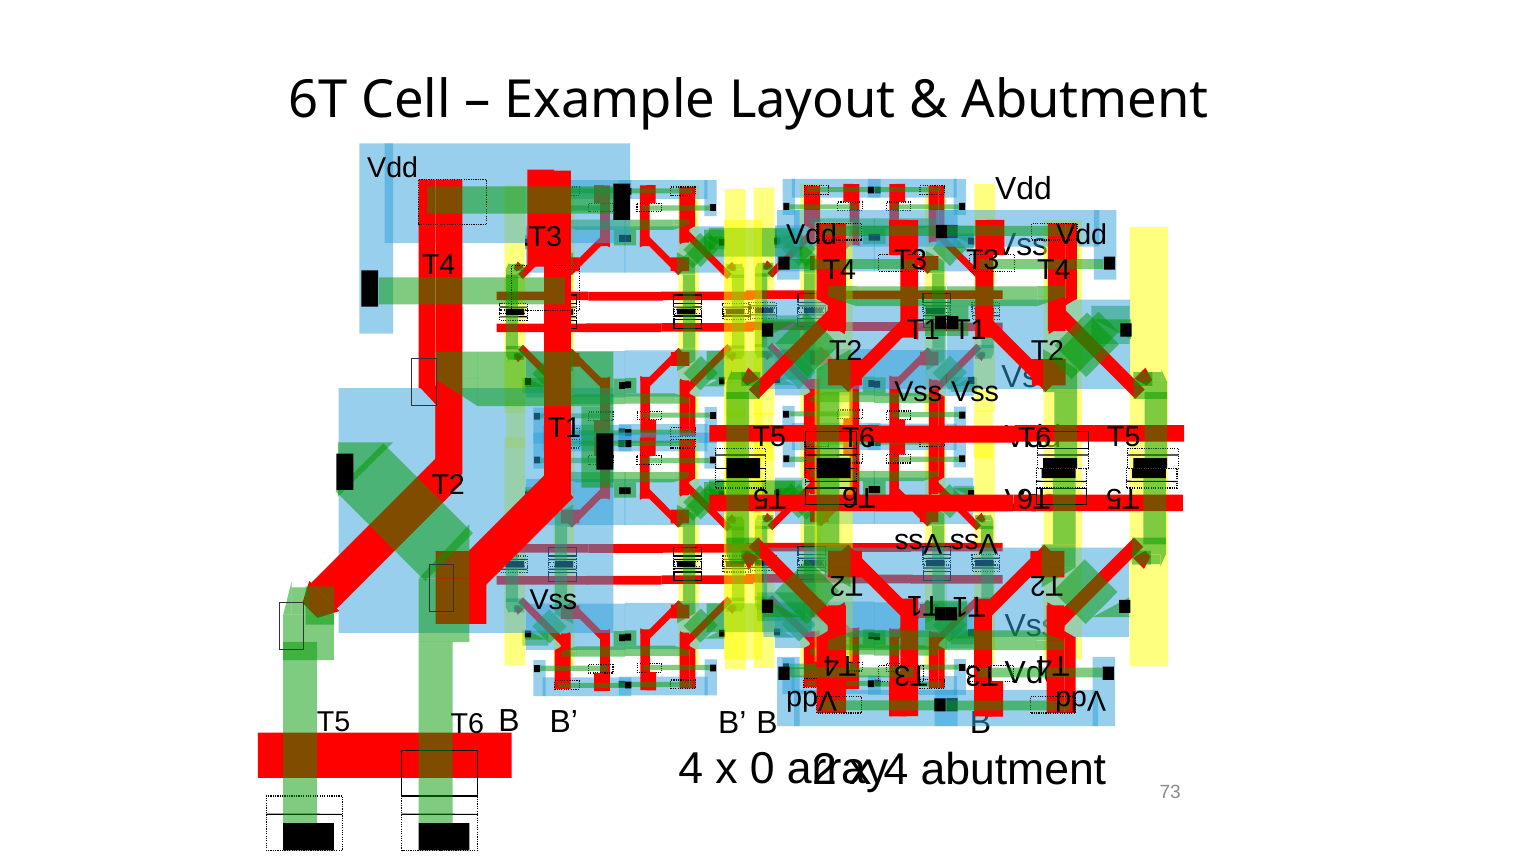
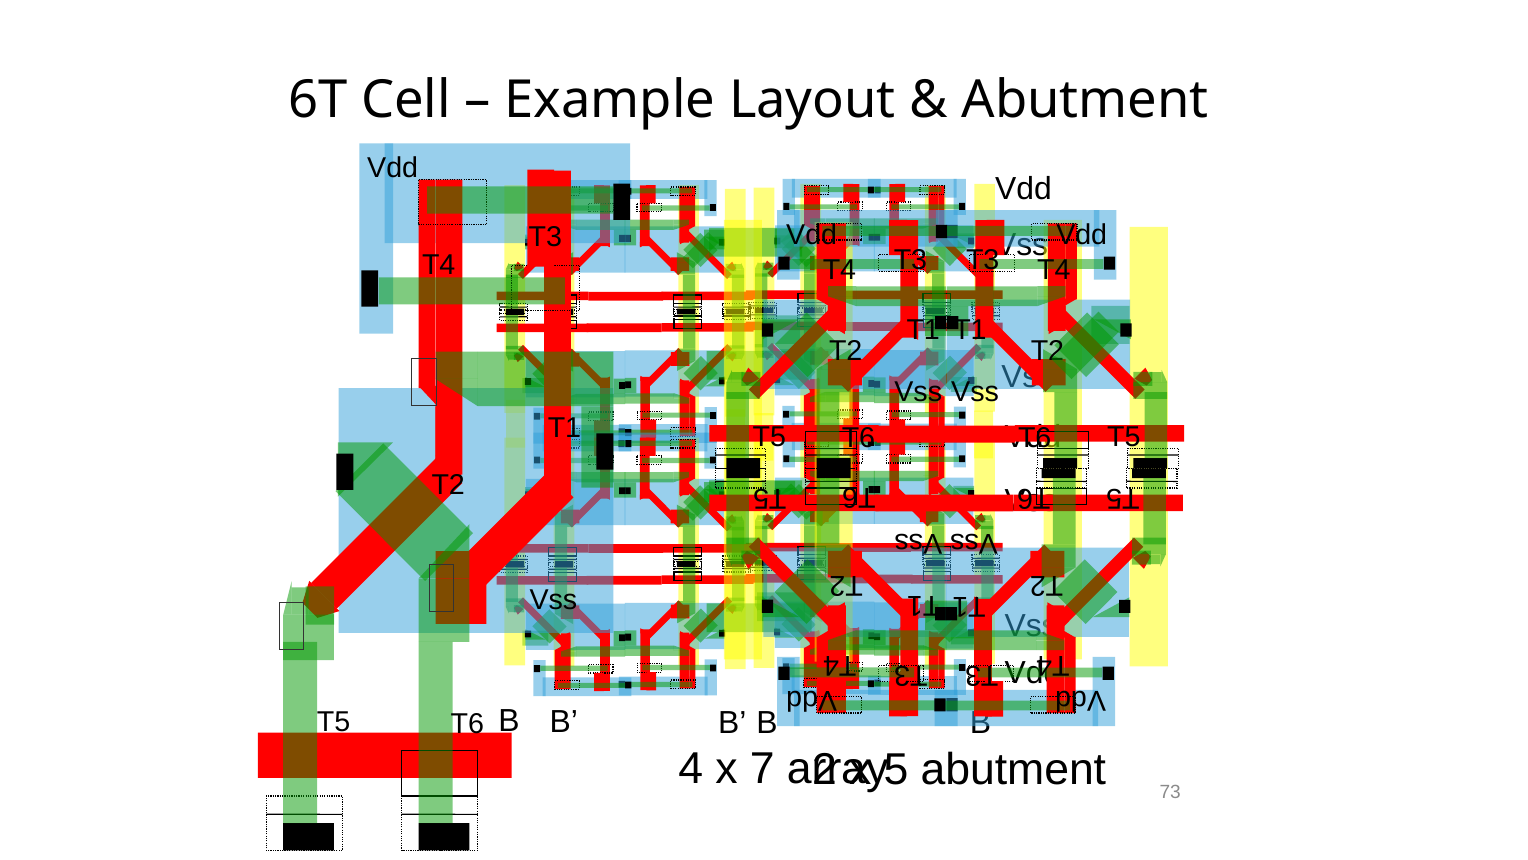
0: 0 -> 7
4 at (896, 769): 4 -> 5
